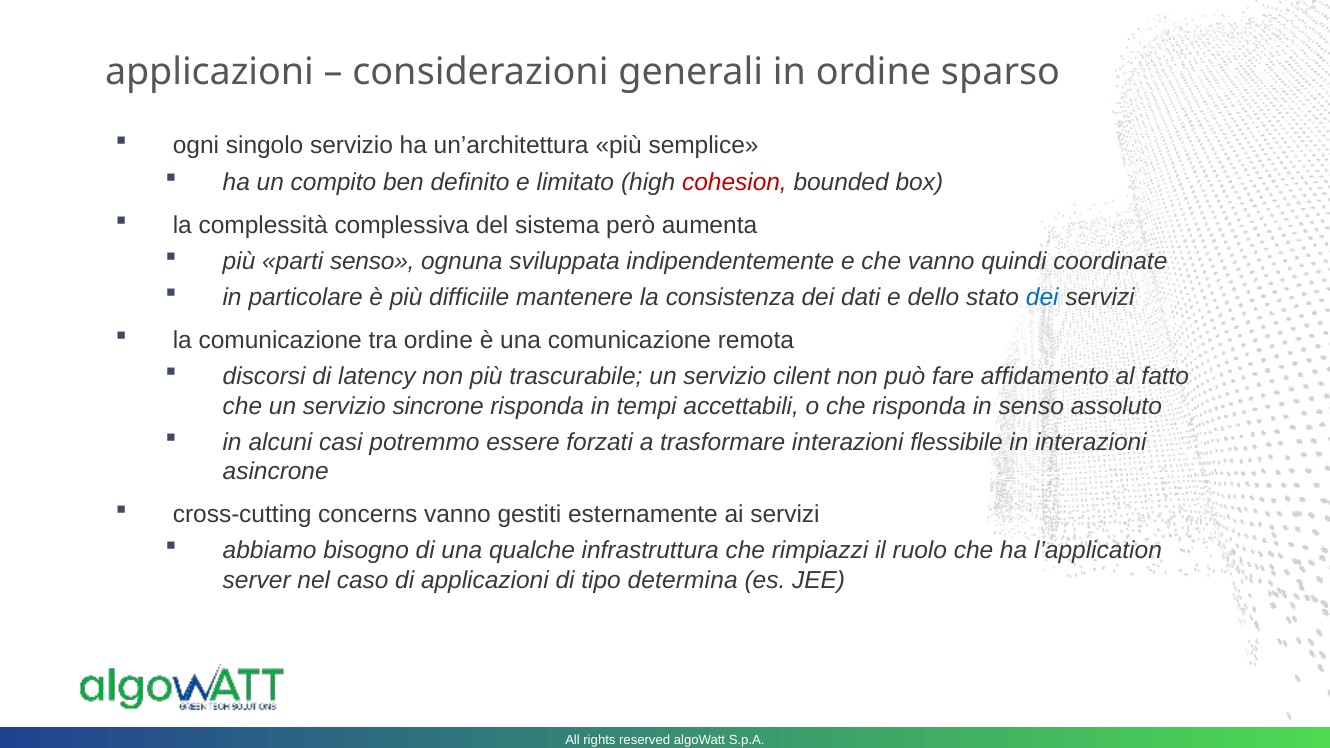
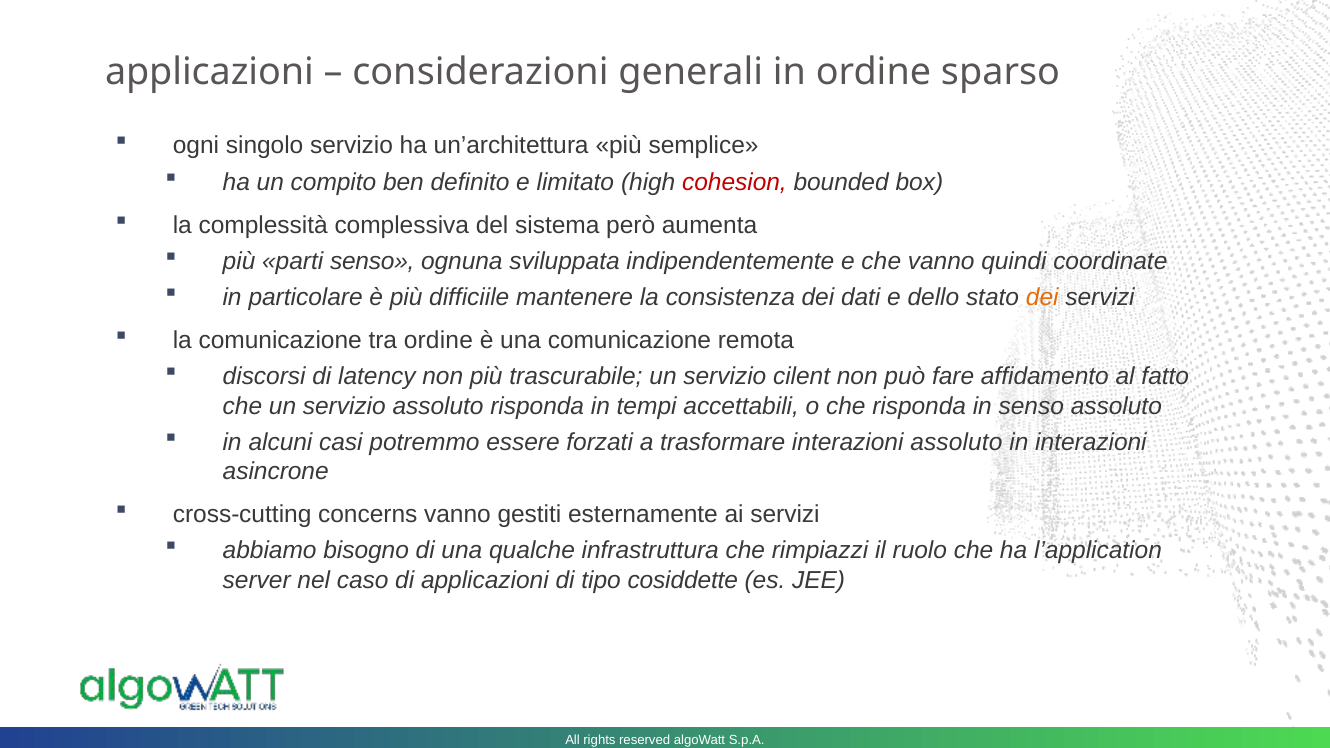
dei at (1042, 297) colour: blue -> orange
servizio sincrone: sincrone -> assoluto
interazioni flessibile: flessibile -> assoluto
determina: determina -> cosiddette
